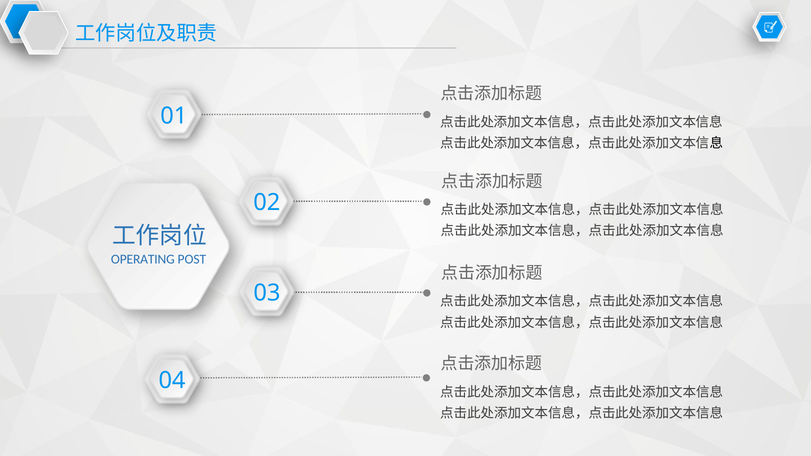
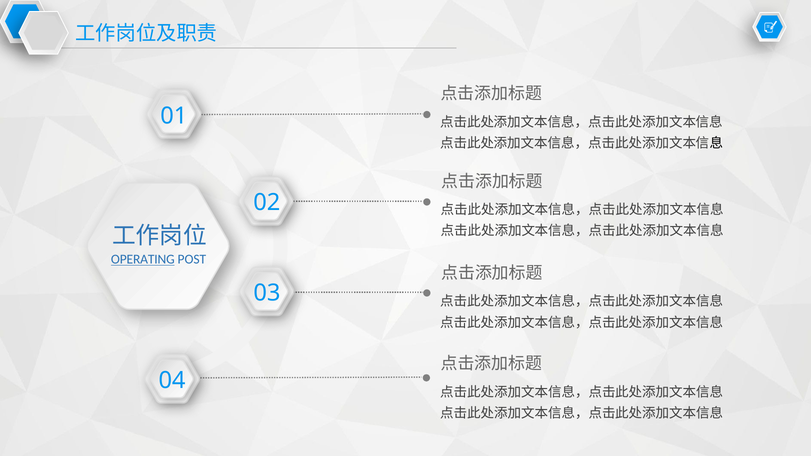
OPERATING underline: none -> present
